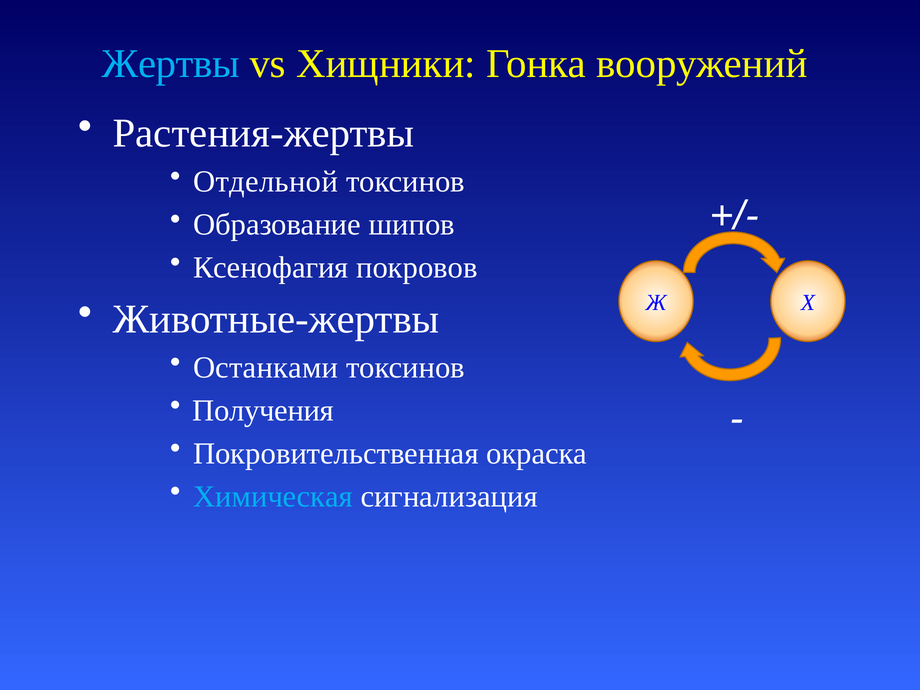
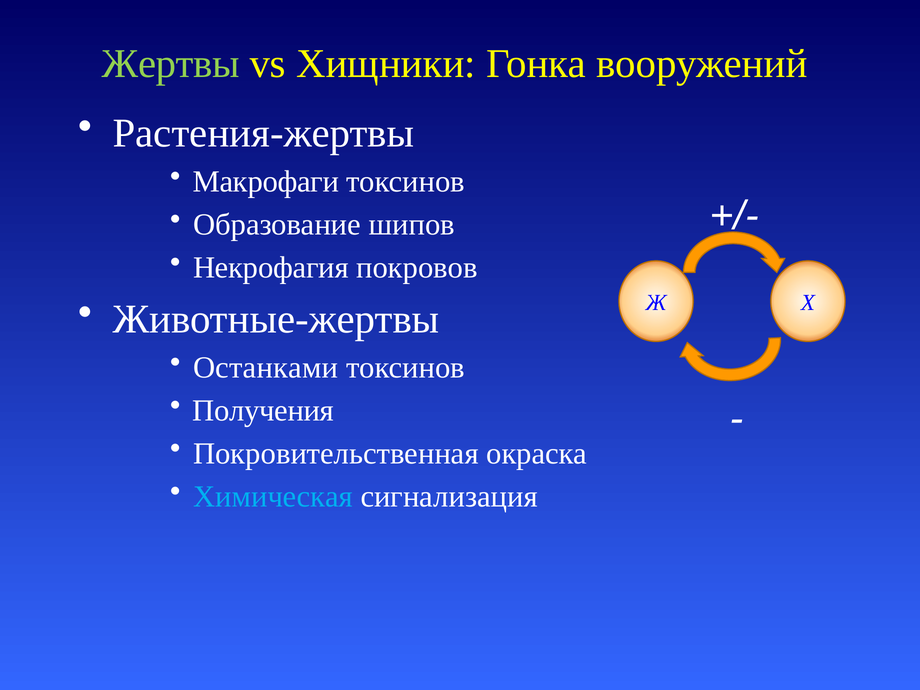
Жертвы colour: light blue -> light green
Отдельной: Отдельной -> Макрофаги
Ксенофагия: Ксенофагия -> Некрофагия
